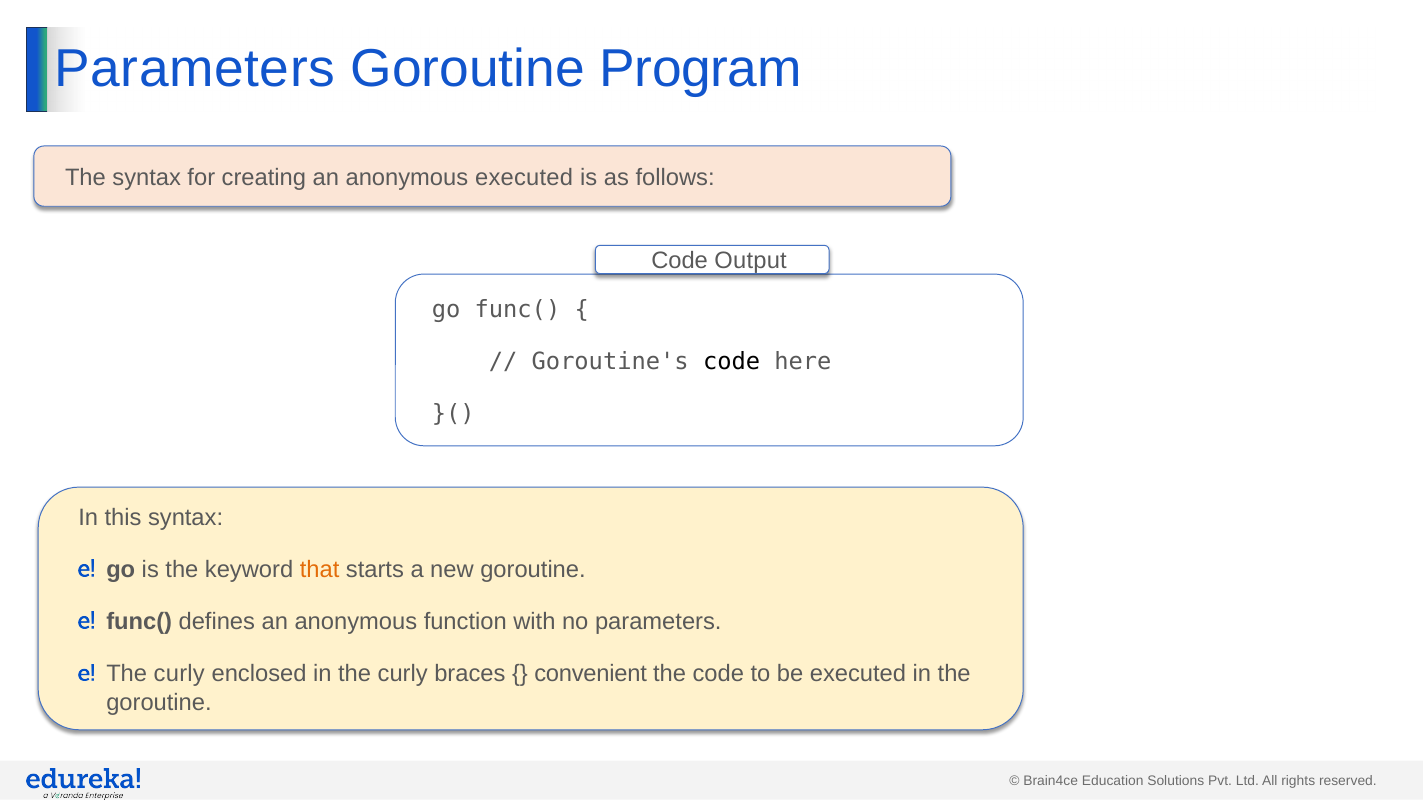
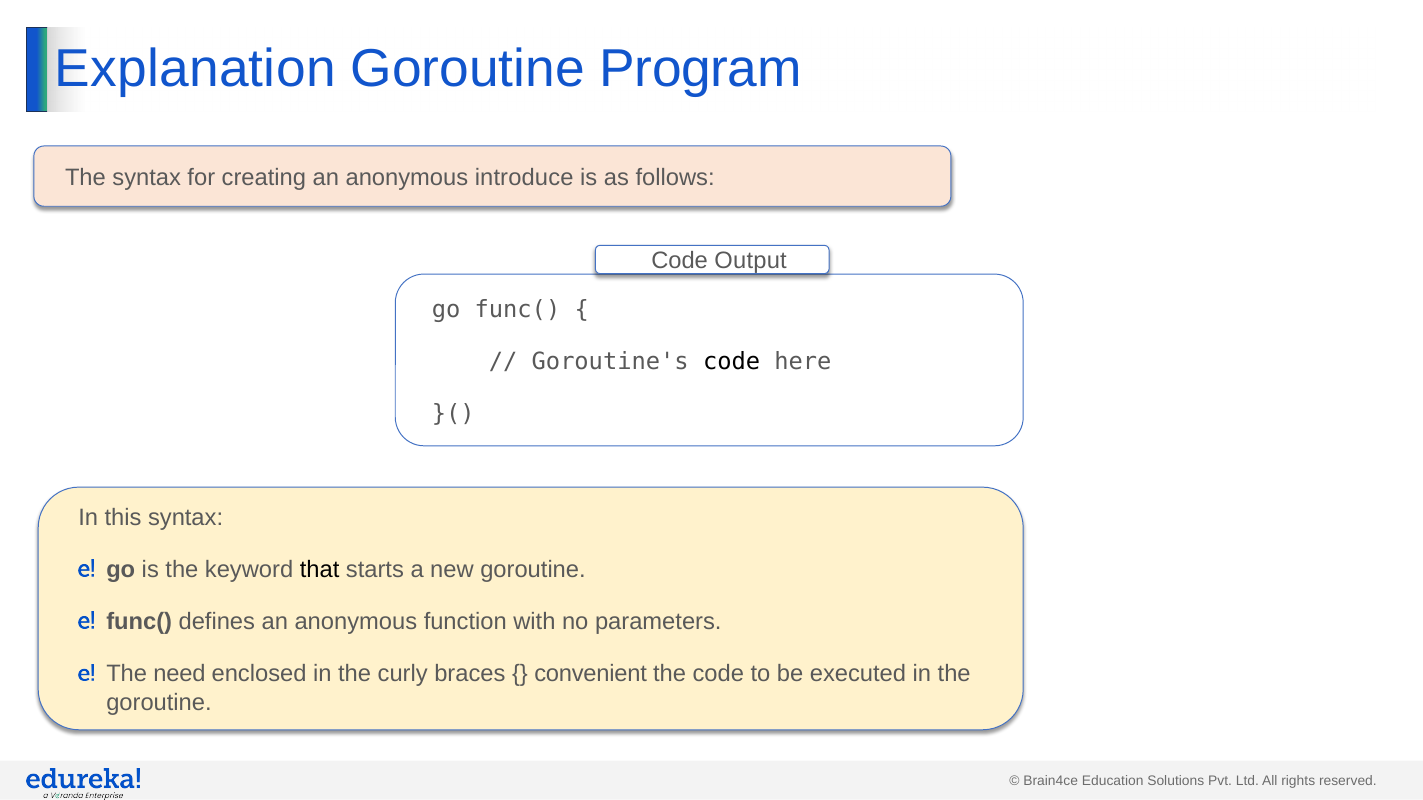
Parameters at (195, 69): Parameters -> Explanation
anonymous executed: executed -> introduce
that colour: orange -> black
curly at (179, 675): curly -> need
